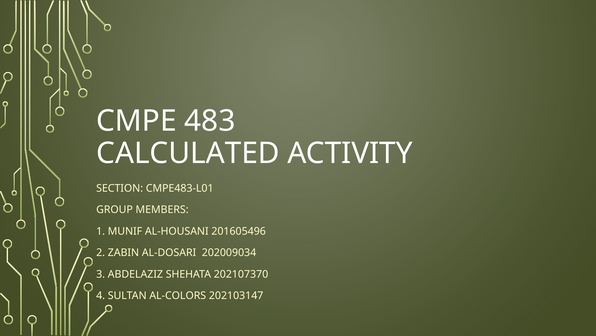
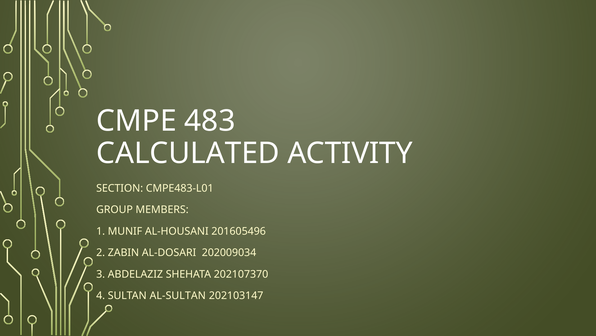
AL-COLORS: AL-COLORS -> AL-SULTAN
